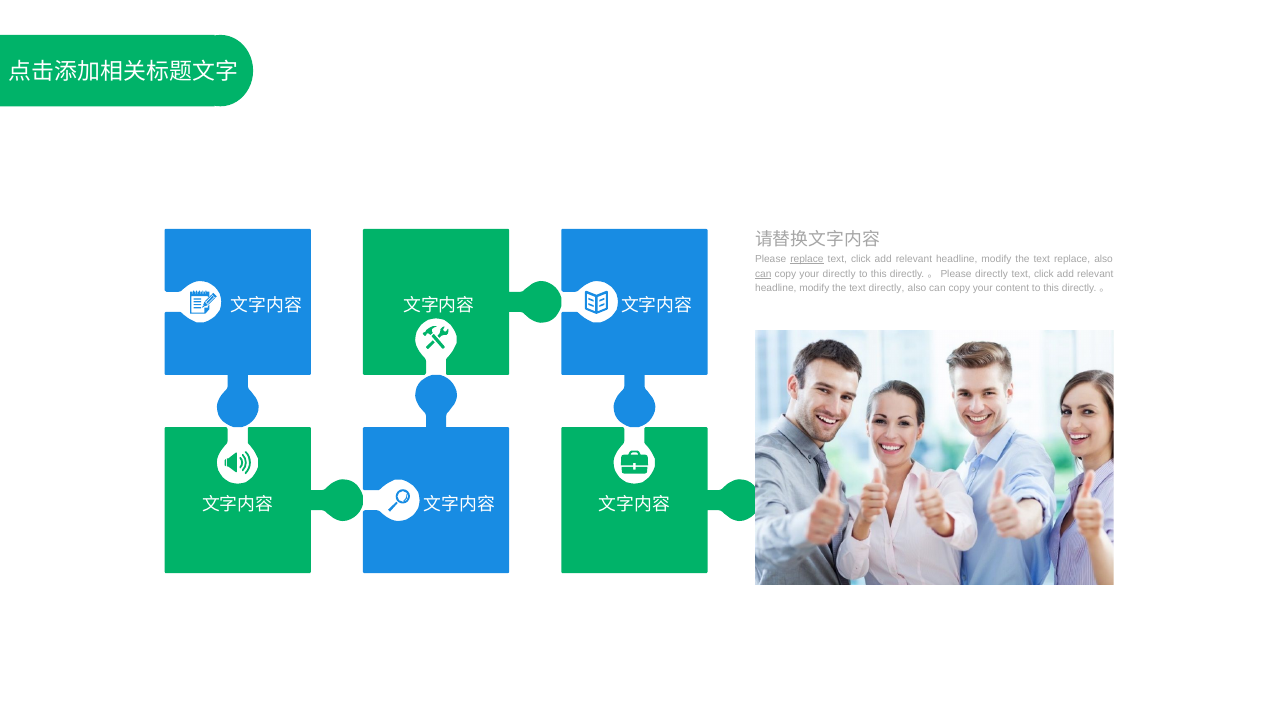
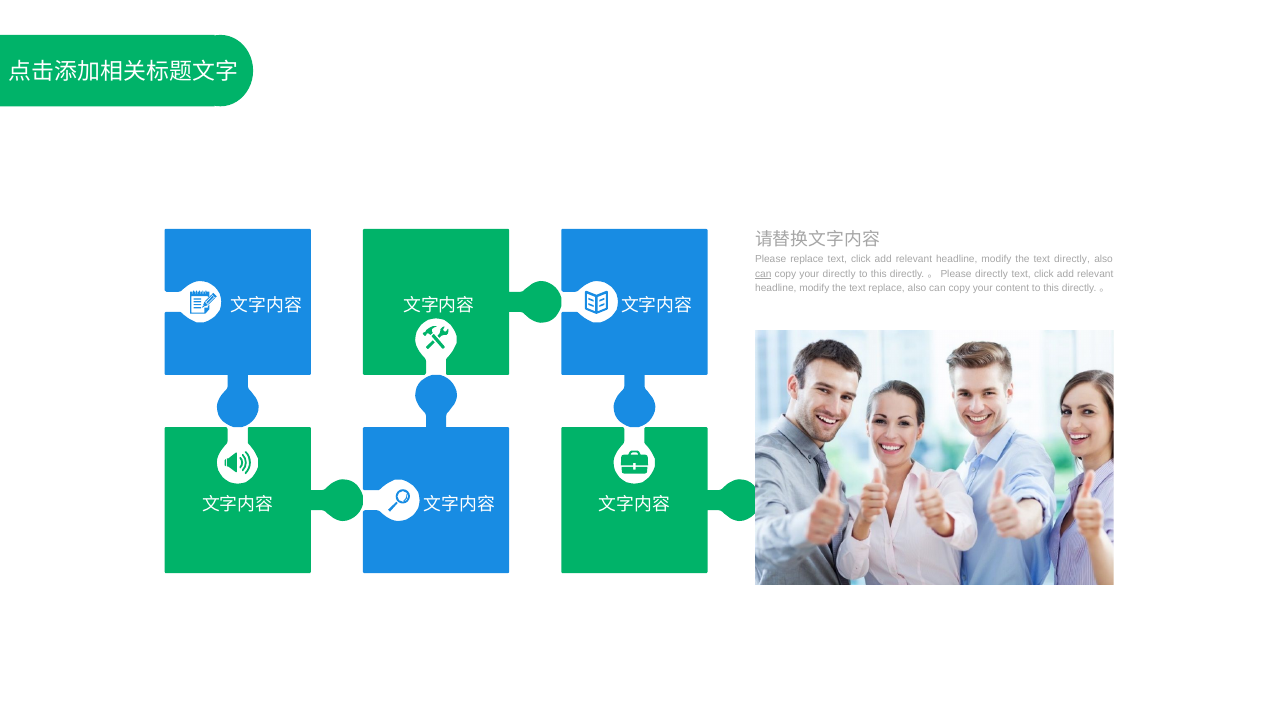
replace at (807, 259) underline: present -> none
text replace: replace -> directly
text directly: directly -> replace
